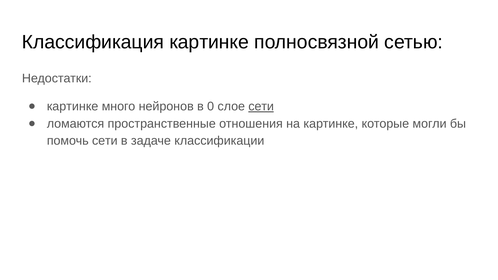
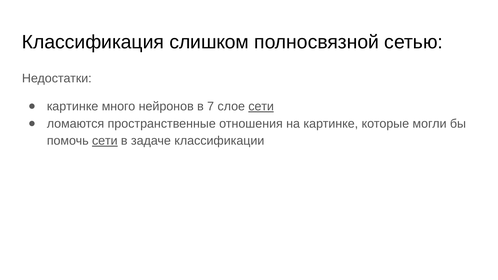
Классификация картинке: картинке -> слишком
0: 0 -> 7
сети at (105, 141) underline: none -> present
